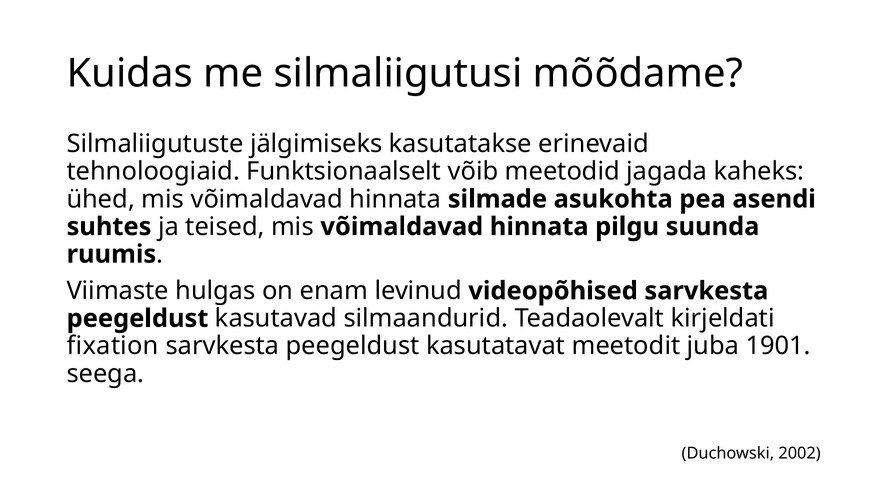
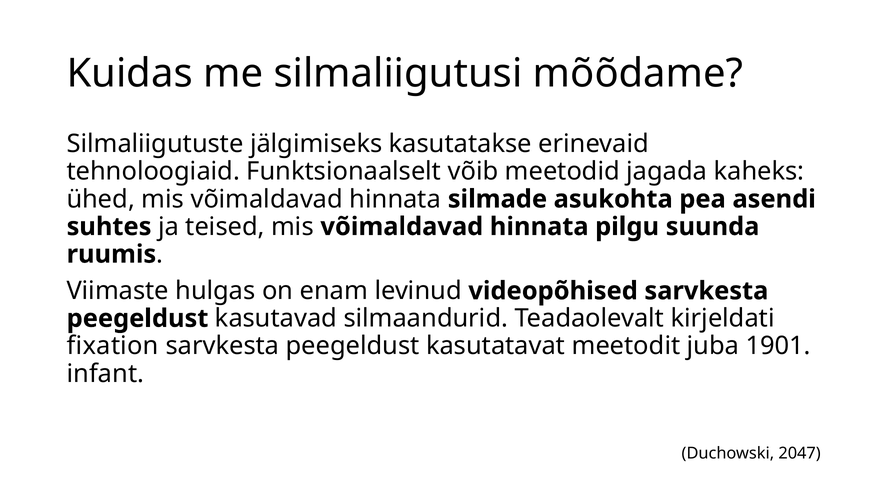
seega: seega -> infant
2002: 2002 -> 2047
